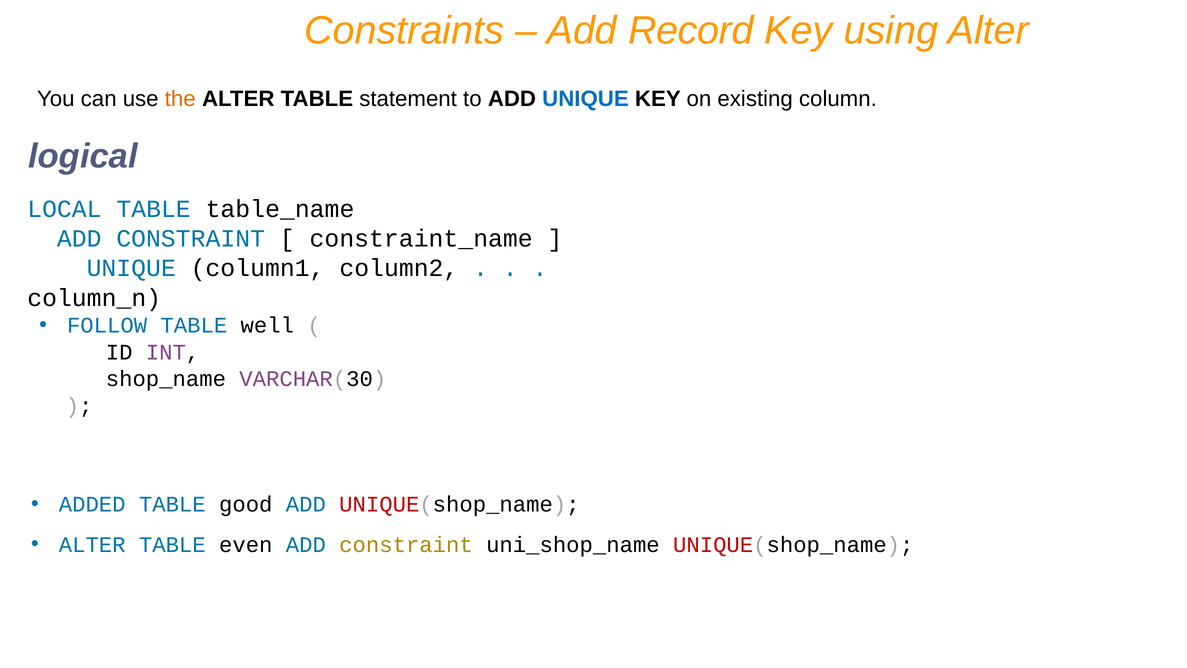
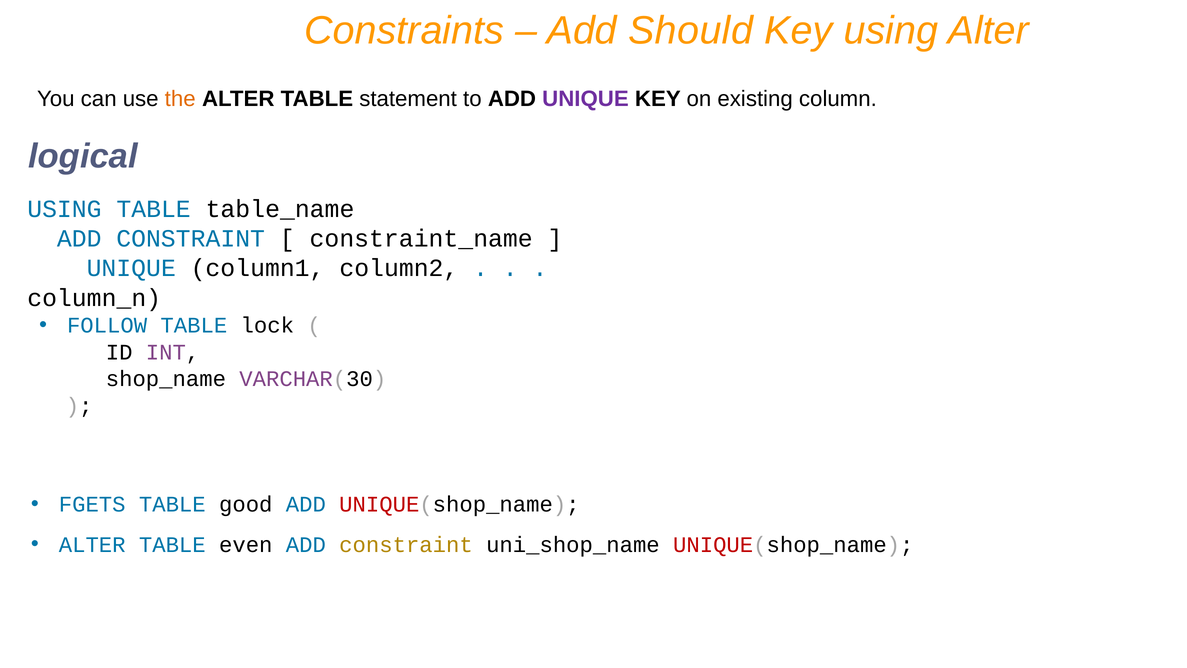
Record: Record -> Should
UNIQUE at (585, 99) colour: blue -> purple
LOCAL at (64, 209): LOCAL -> USING
well: well -> lock
ADDED: ADDED -> FGETS
